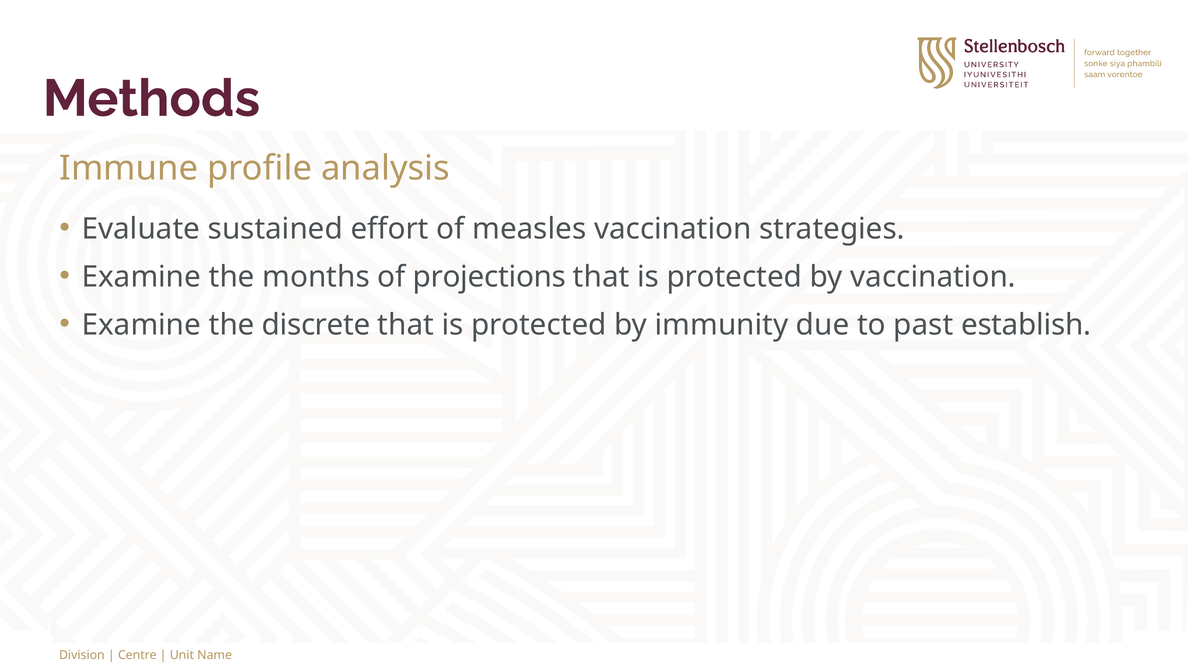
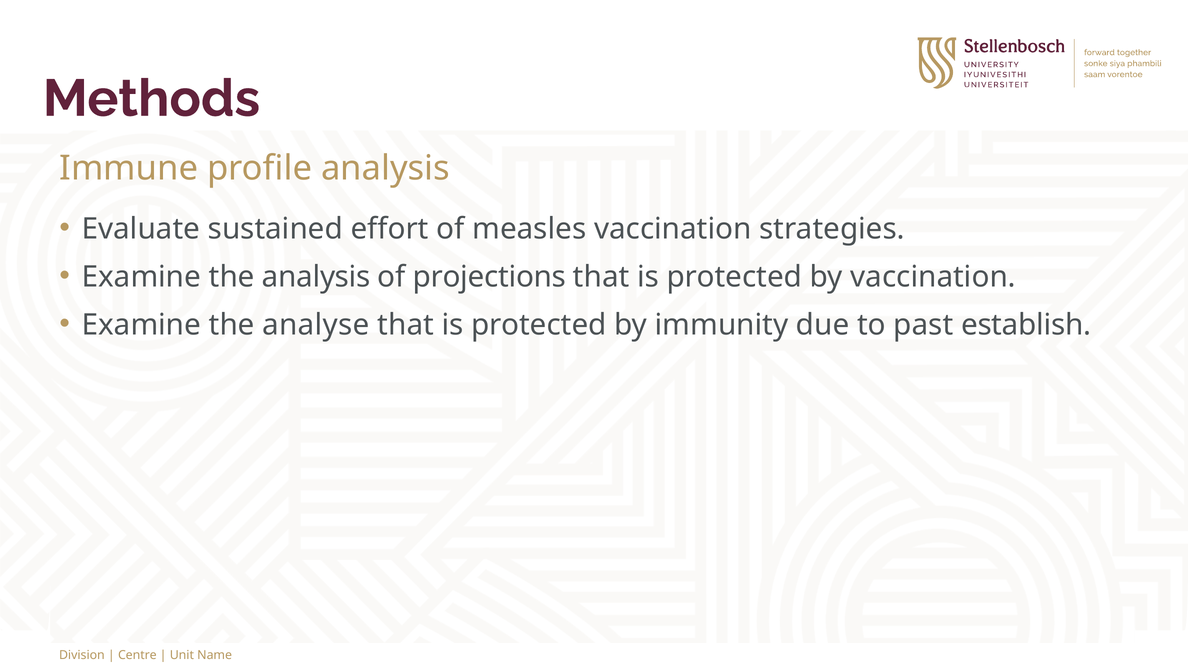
the months: months -> analysis
discrete: discrete -> analyse
